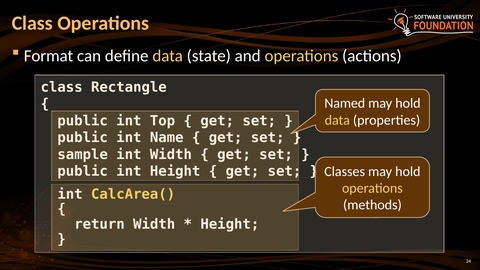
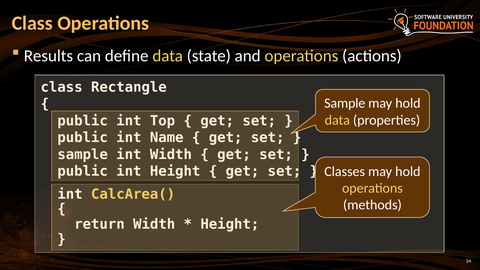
Format: Format -> Results
Named at (345, 103): Named -> Sample
